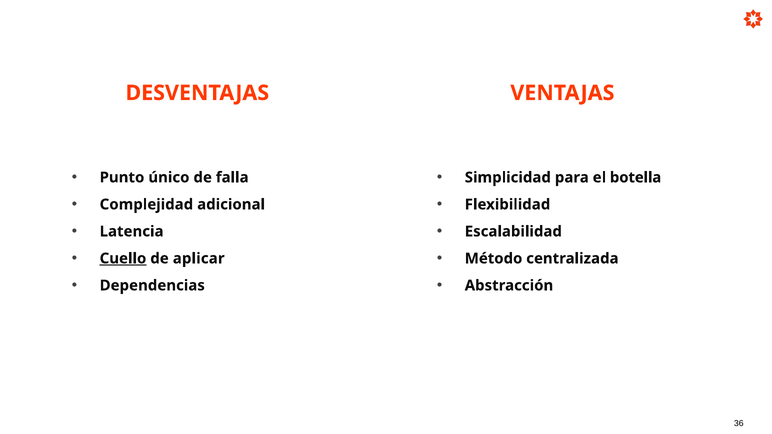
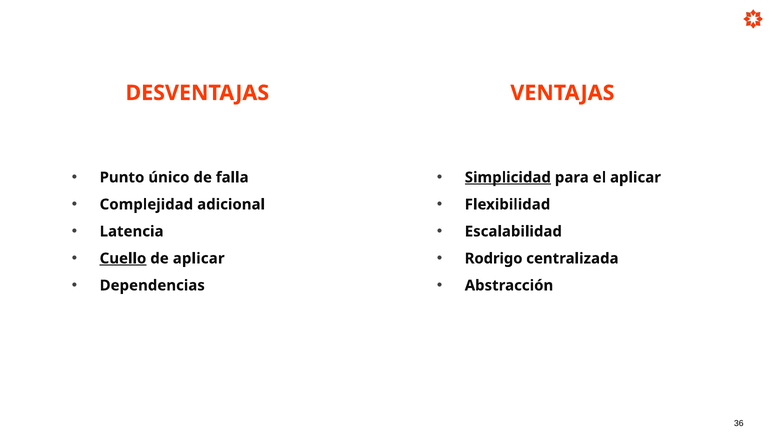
Simplicidad underline: none -> present
el botella: botella -> aplicar
Método: Método -> Rodrigo
